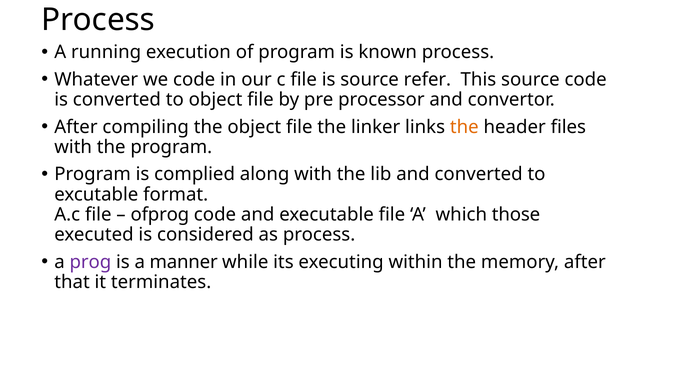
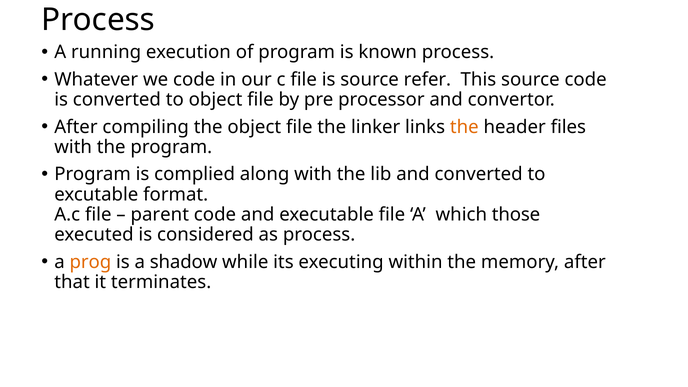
ofprog: ofprog -> parent
prog colour: purple -> orange
manner: manner -> shadow
